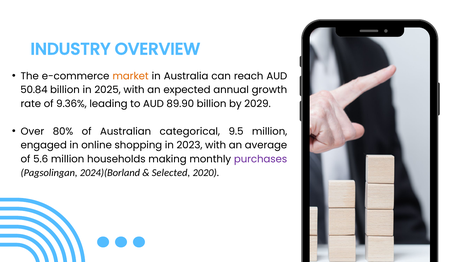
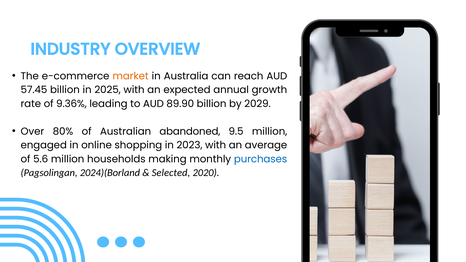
50.84: 50.84 -> 57.45
categorical: categorical -> abandoned
purchases colour: purple -> blue
